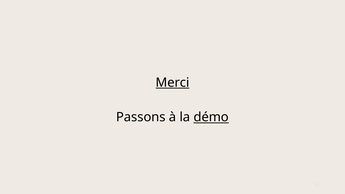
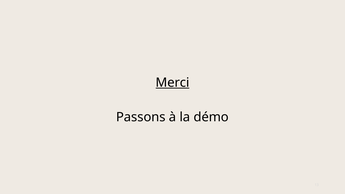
démo underline: present -> none
